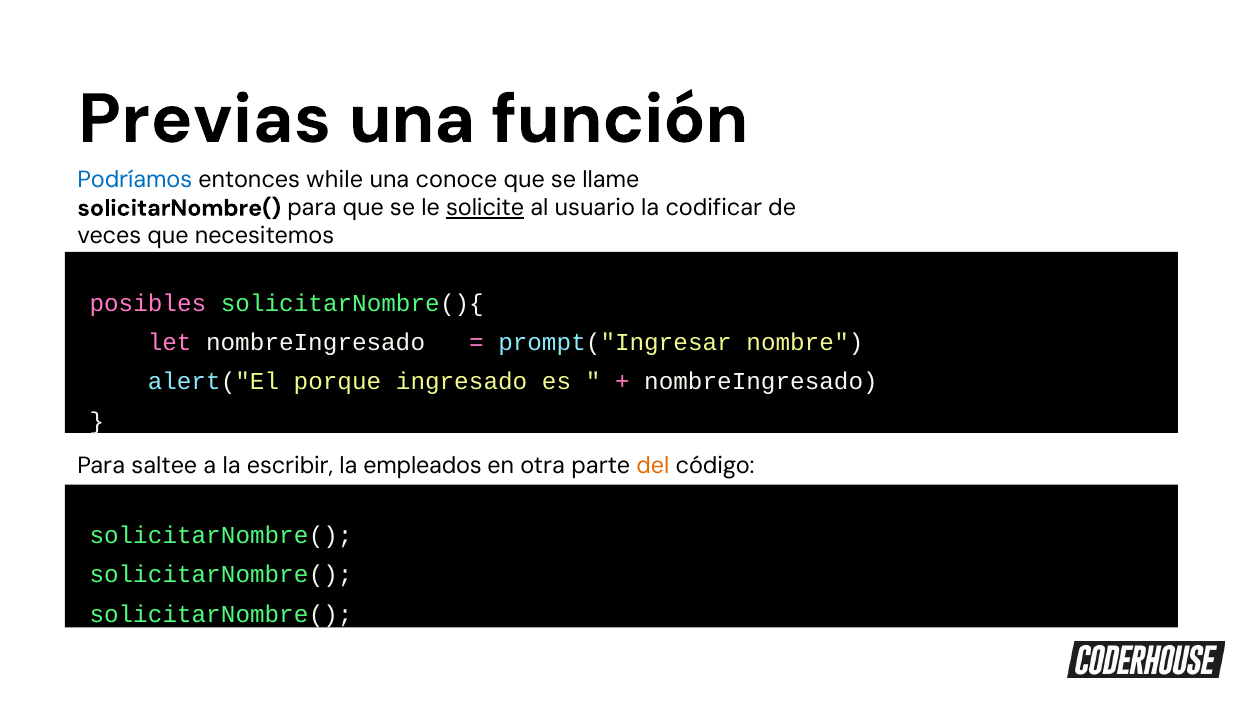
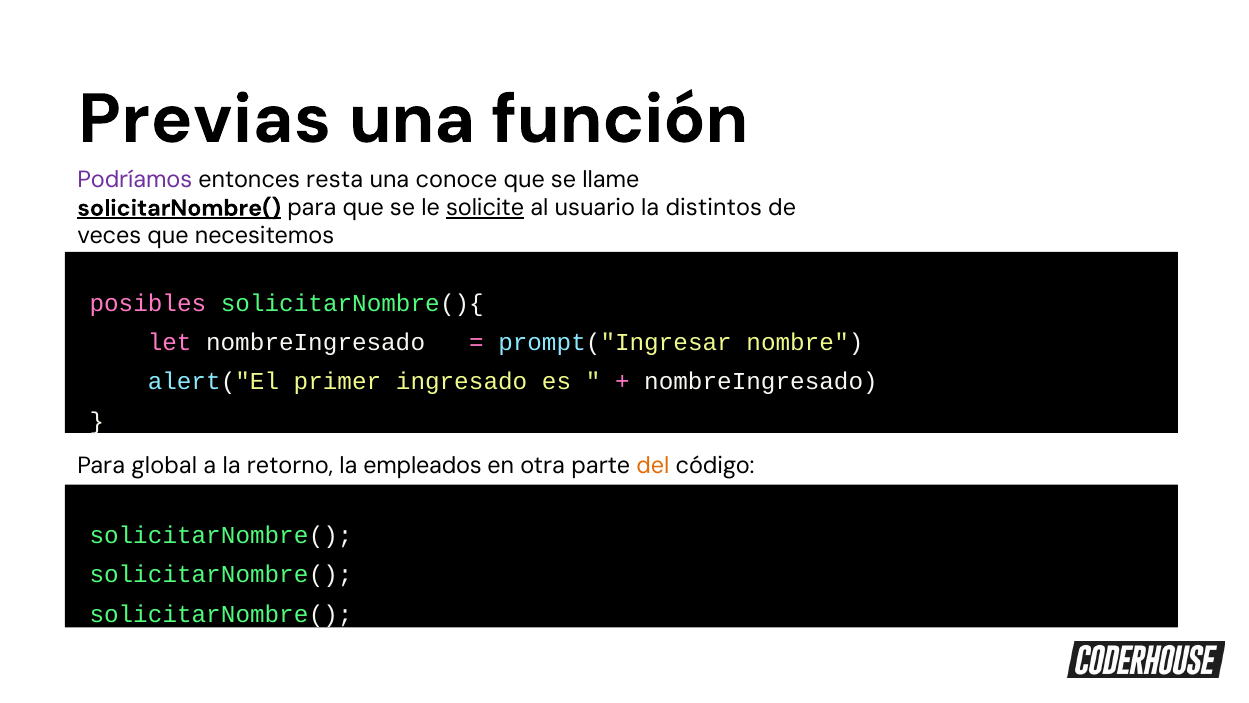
Podríamos colour: blue -> purple
while: while -> resta
solicitarNombre( at (179, 208) underline: none -> present
codificar: codificar -> distintos
porque: porque -> primer
saltee: saltee -> global
escribir: escribir -> retorno
